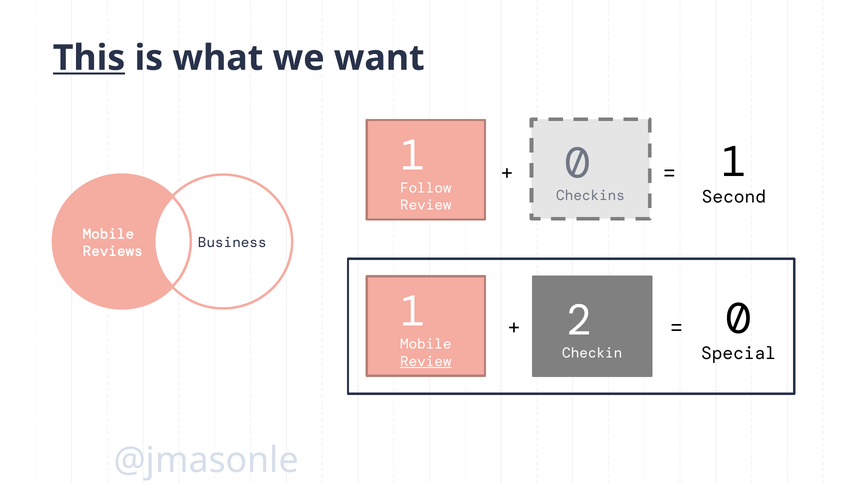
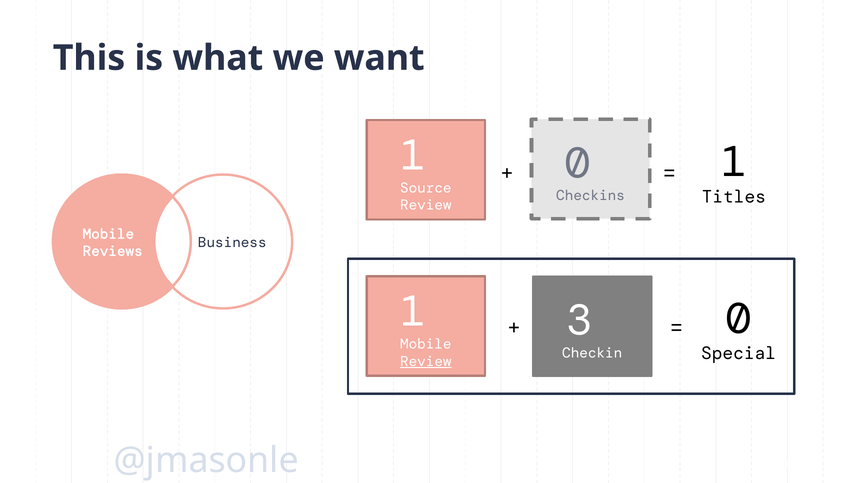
This underline: present -> none
Follow: Follow -> Source
Second: Second -> Titles
2: 2 -> 3
